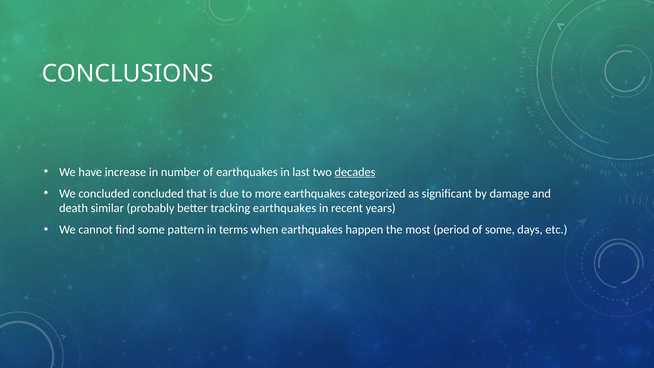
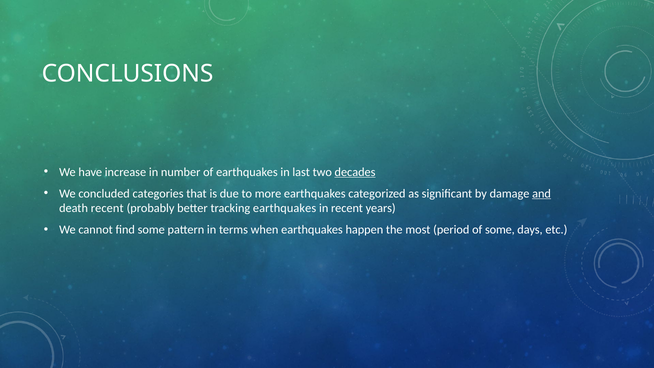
concluded concluded: concluded -> categories
and underline: none -> present
death similar: similar -> recent
